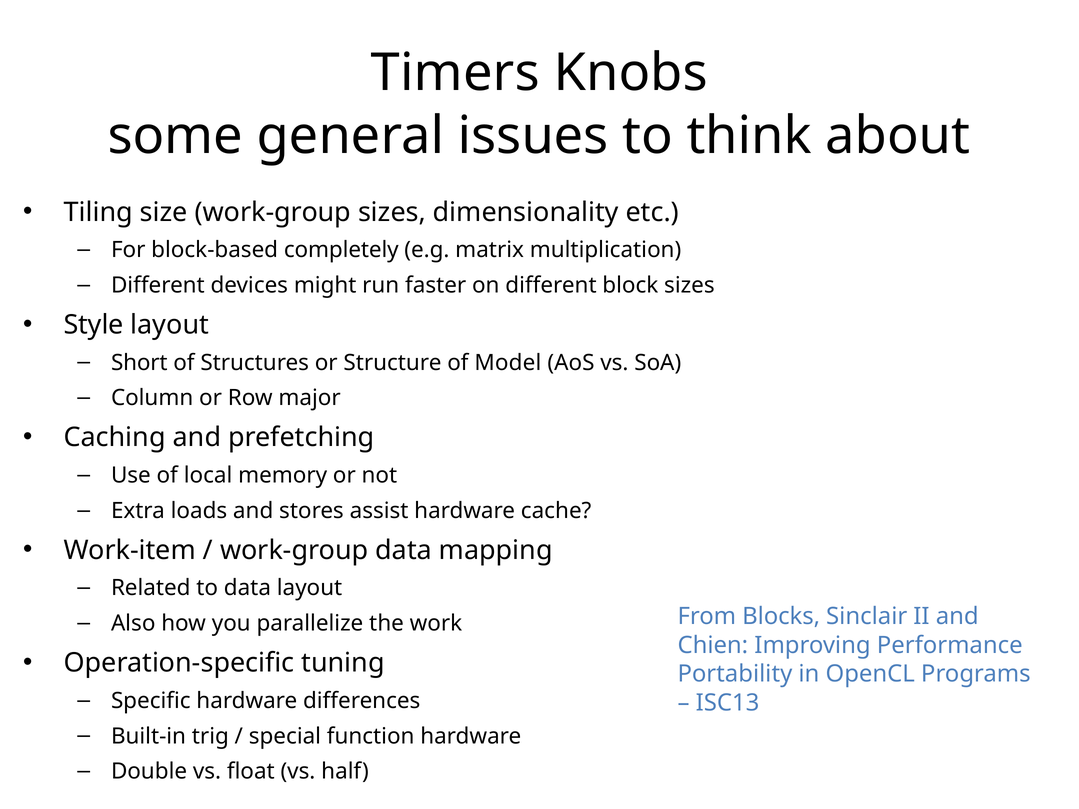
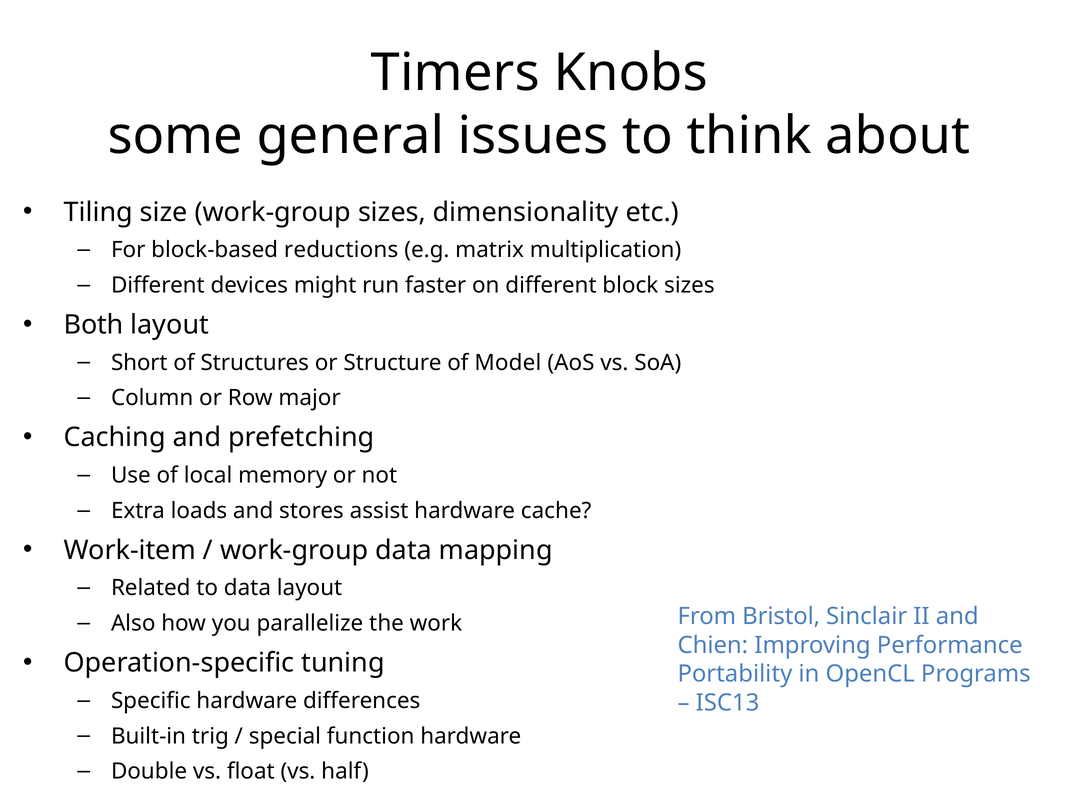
completely: completely -> reductions
Style: Style -> Both
Blocks: Blocks -> Bristol
